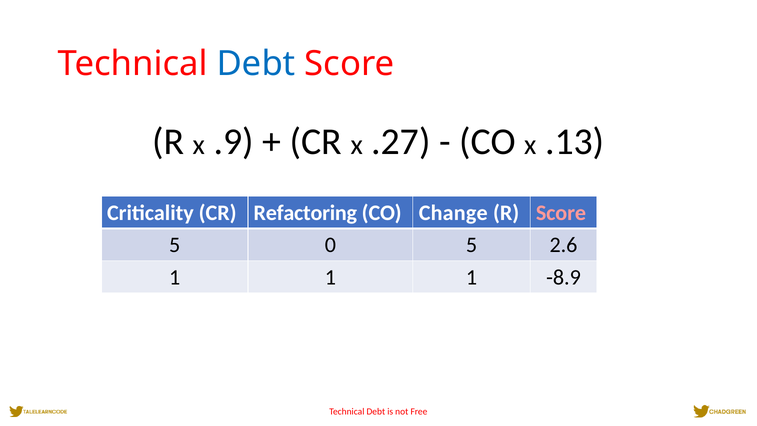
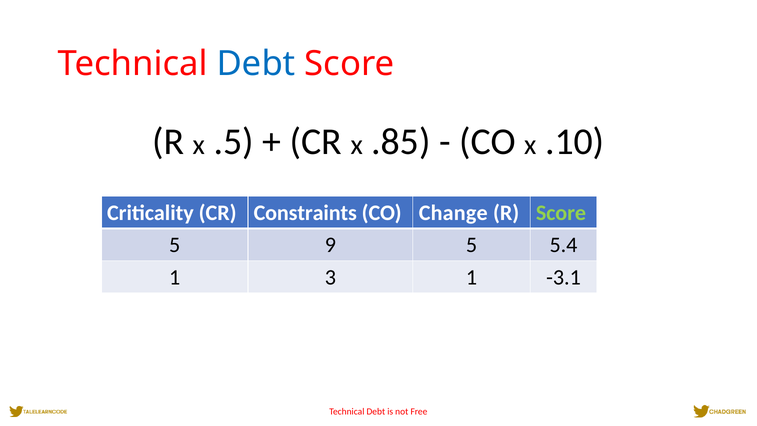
.9: .9 -> .5
.27: .27 -> .85
.13: .13 -> .10
Refactoring: Refactoring -> Constraints
Score at (561, 213) colour: pink -> light green
0: 0 -> 9
2.6: 2.6 -> 5.4
1 at (330, 277): 1 -> 3
-8.9: -8.9 -> -3.1
